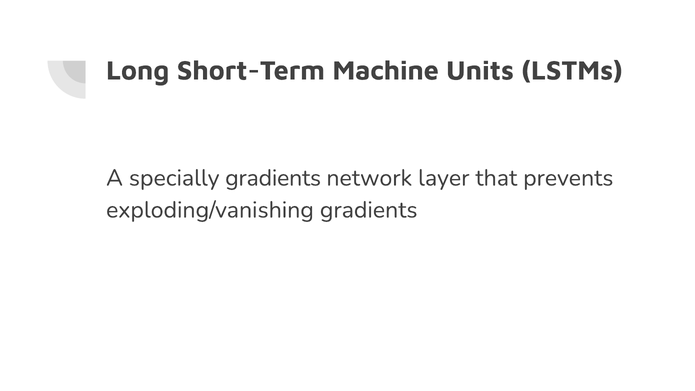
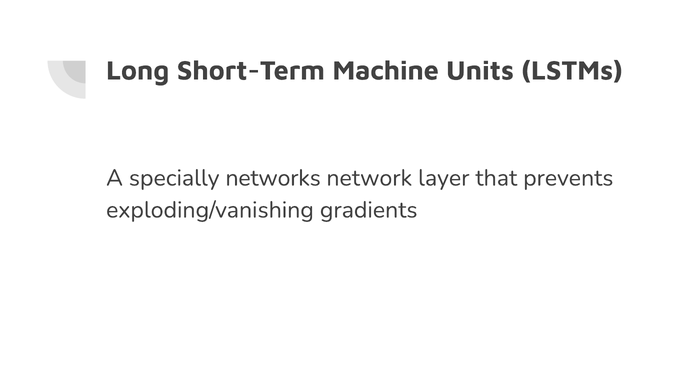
specially gradients: gradients -> networks
